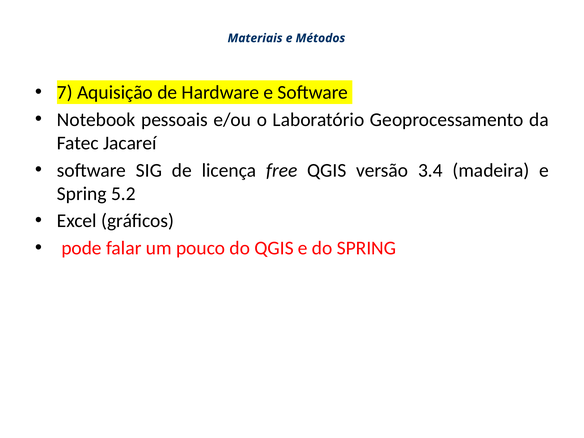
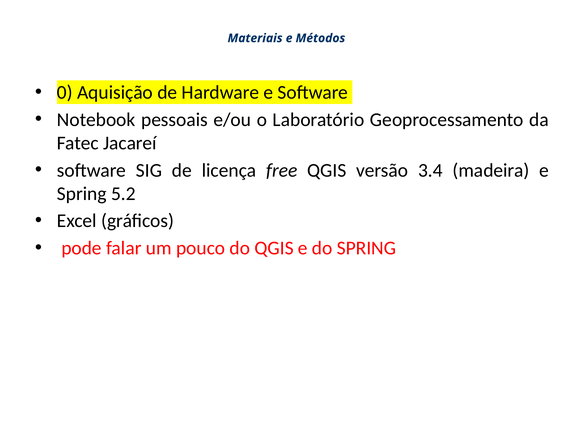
7: 7 -> 0
